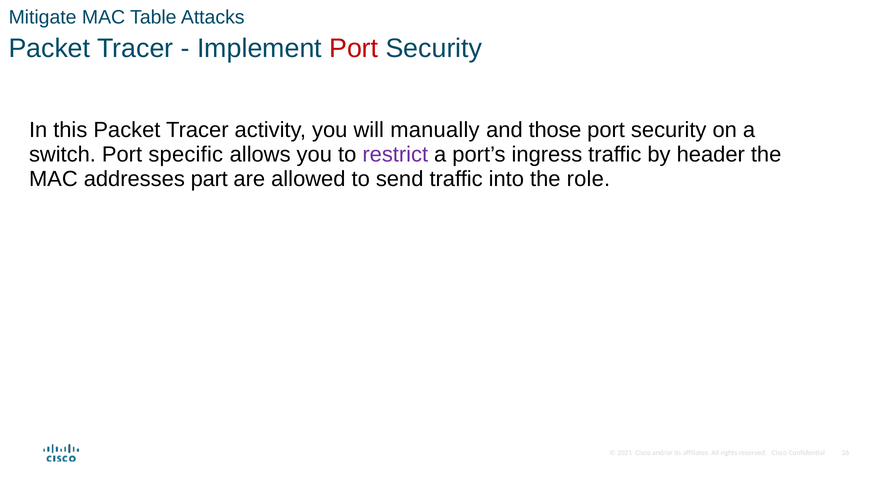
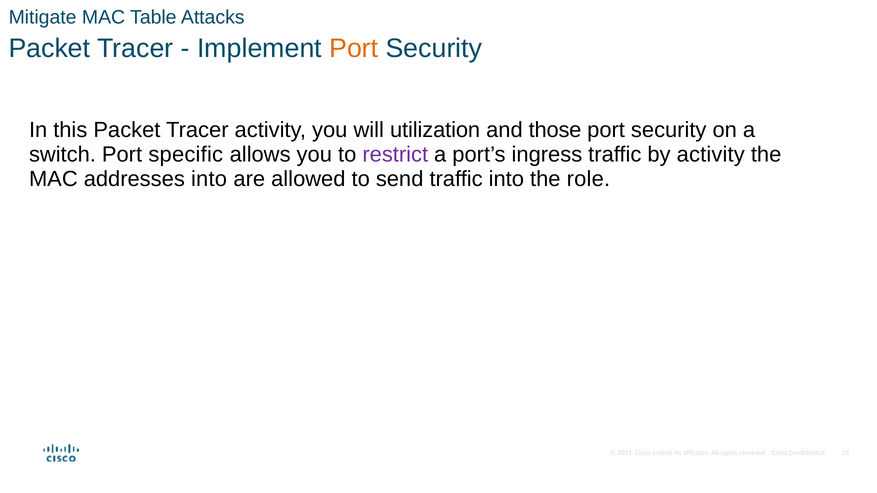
Port at (354, 49) colour: red -> orange
manually: manually -> utilization
by header: header -> activity
addresses part: part -> into
